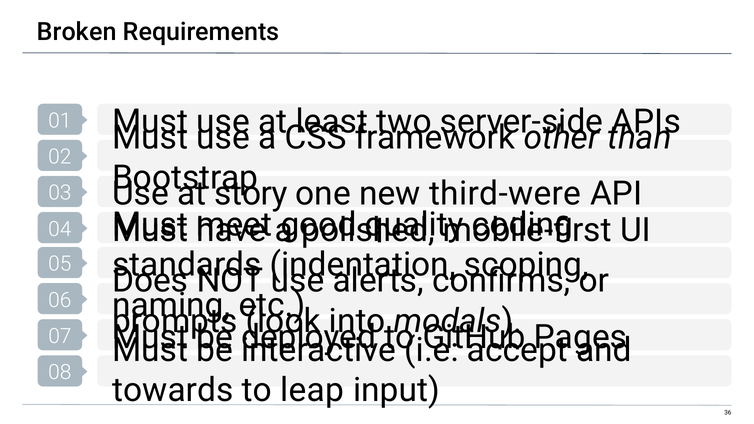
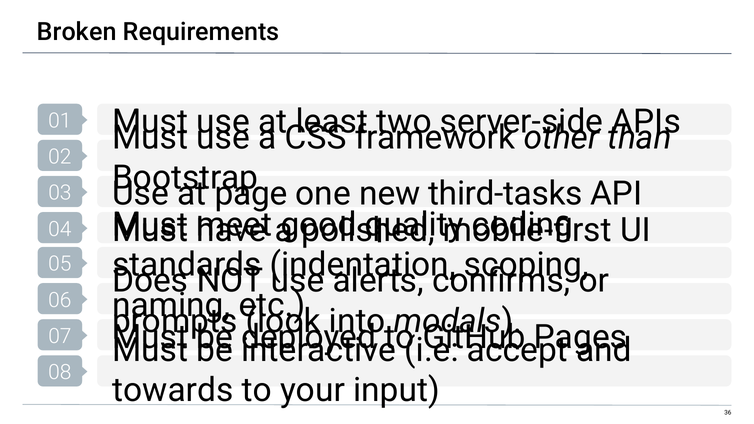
story: story -> page
third-were: third-were -> third-tasks
leap: leap -> your
